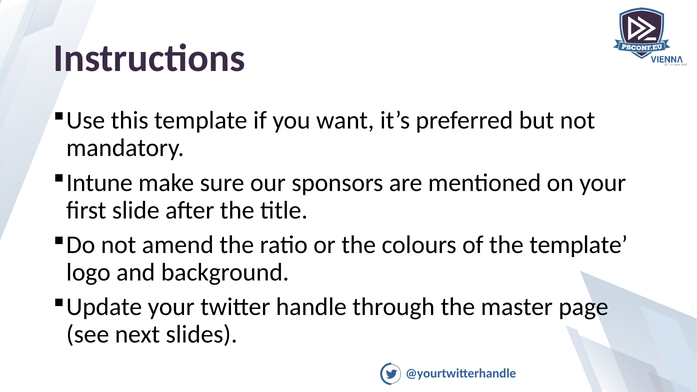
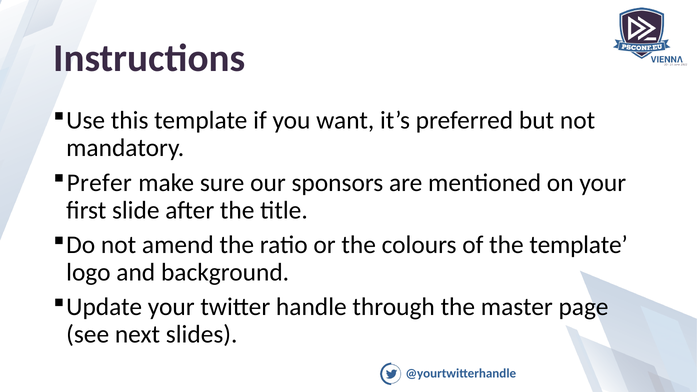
Intune: Intune -> Prefer
